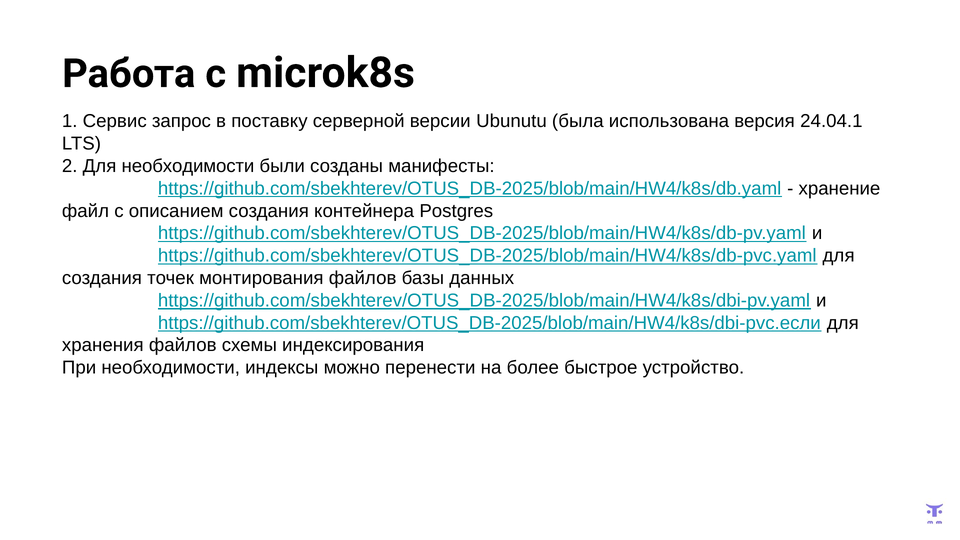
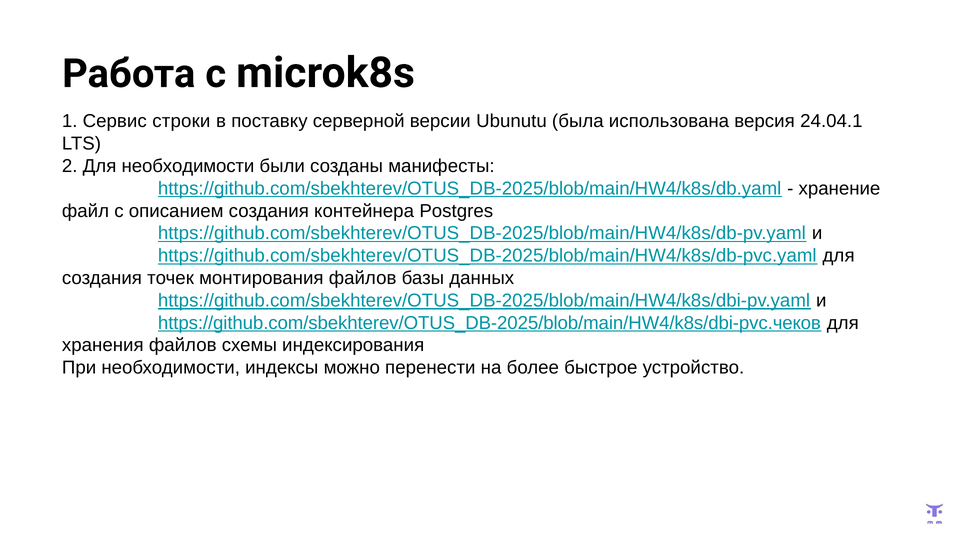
запрос: запрос -> строки
https://github.com/sbekhterev/OTUS_DB-2025/blob/main/HW4/k8s/dbi-pvc.если: https://github.com/sbekhterev/OTUS_DB-2025/blob/main/HW4/k8s/dbi-pvc.если -> https://github.com/sbekhterev/OTUS_DB-2025/blob/main/HW4/k8s/dbi-pvc.чеков
